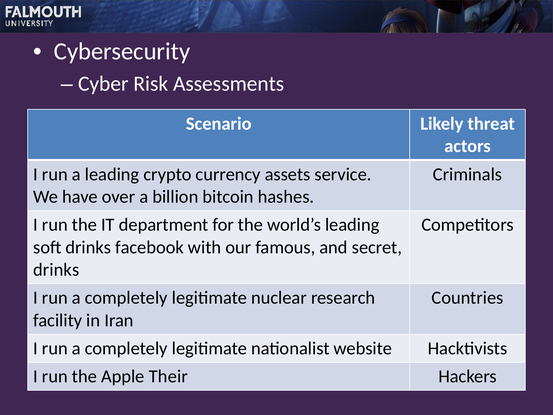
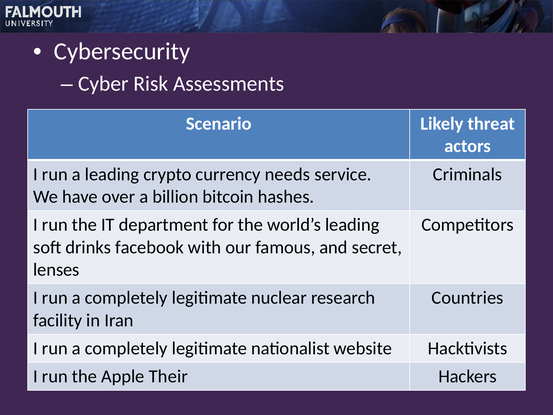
assets: assets -> needs
drinks at (56, 270): drinks -> lenses
